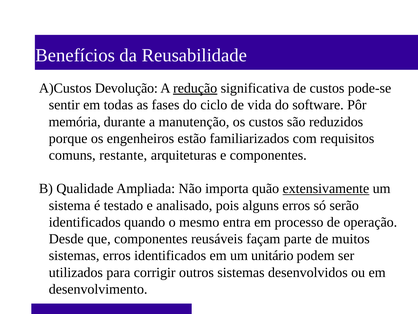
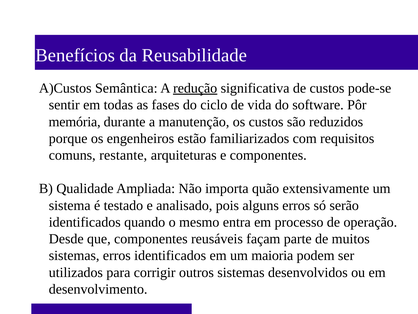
Devolução: Devolução -> Semântica
extensivamente underline: present -> none
unitário: unitário -> maioria
